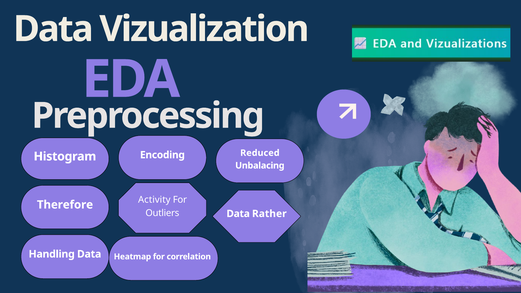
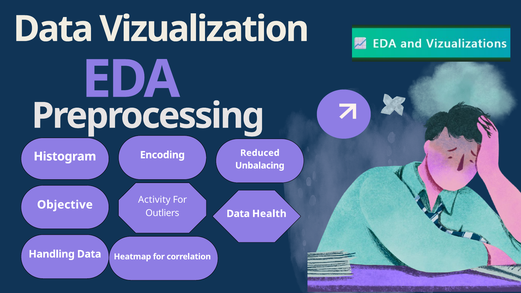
Therefore: Therefore -> Objective
Rather: Rather -> Health
